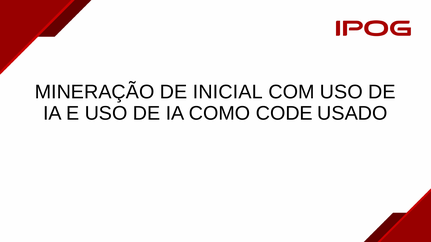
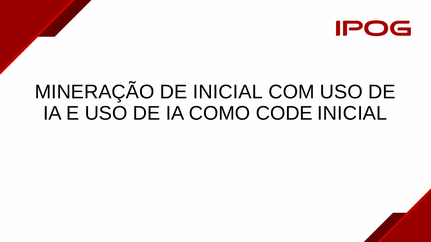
CODE USADO: USADO -> INICIAL
